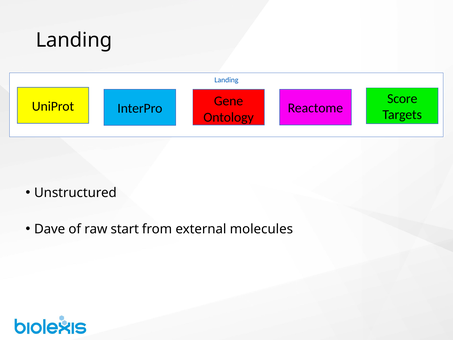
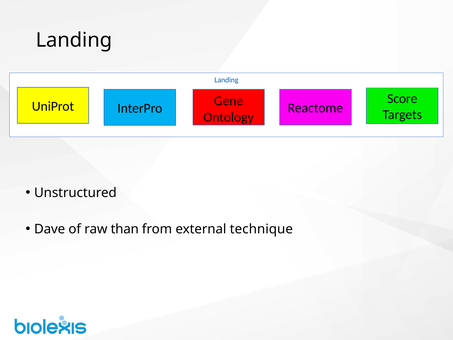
start: start -> than
molecules: molecules -> technique
